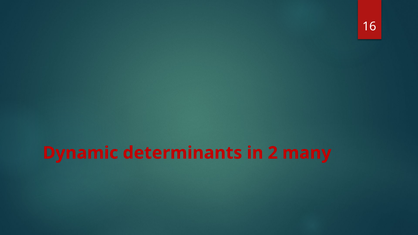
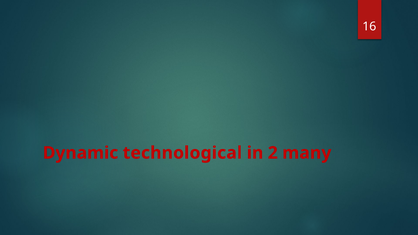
determinants: determinants -> technological
